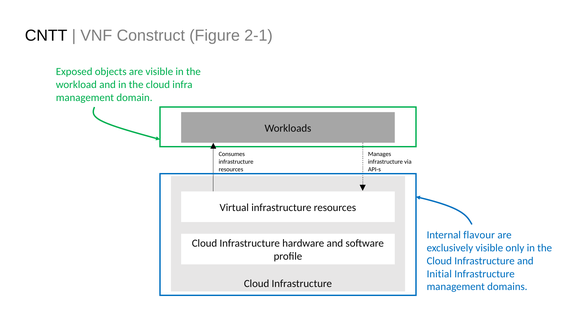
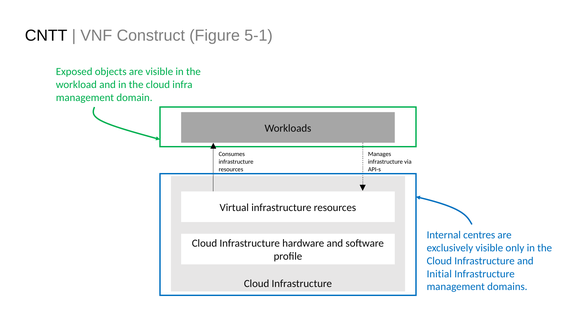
2-1: 2-1 -> 5-1
flavour: flavour -> centres
